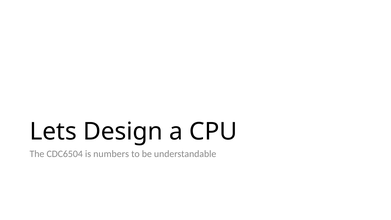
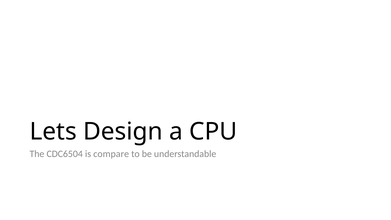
numbers: numbers -> compare
